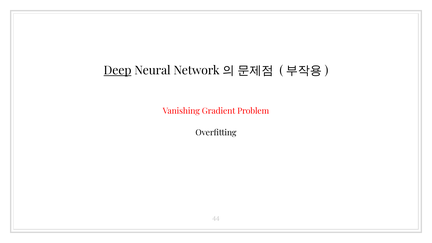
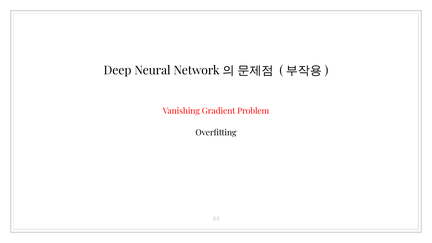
Deep underline: present -> none
